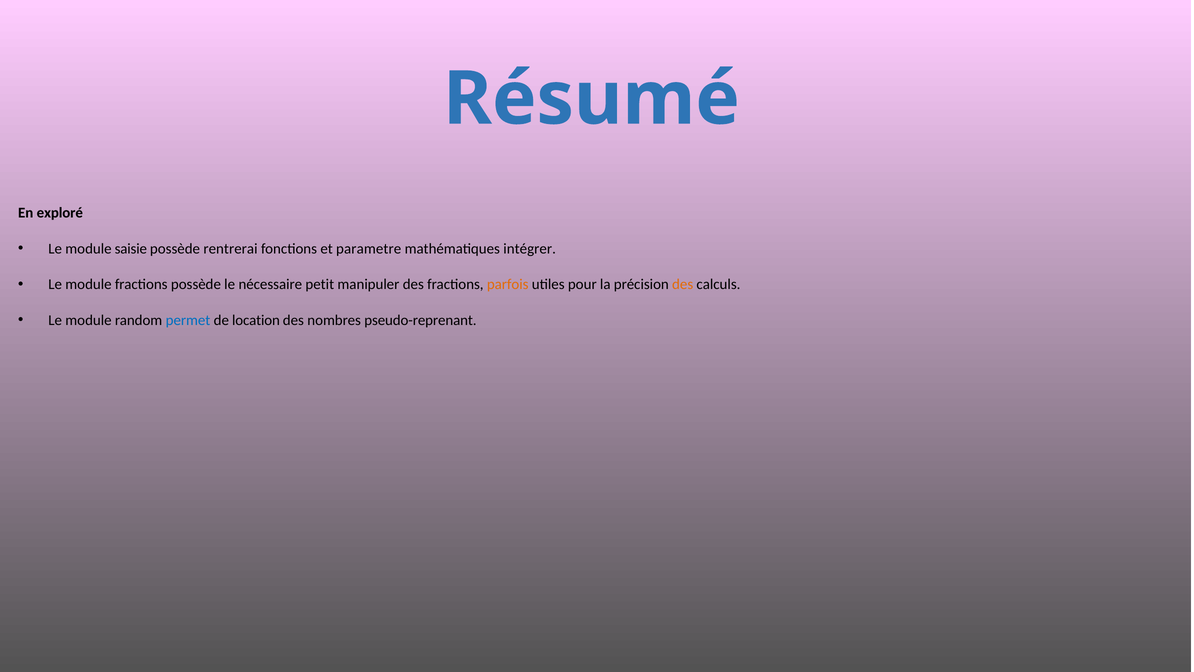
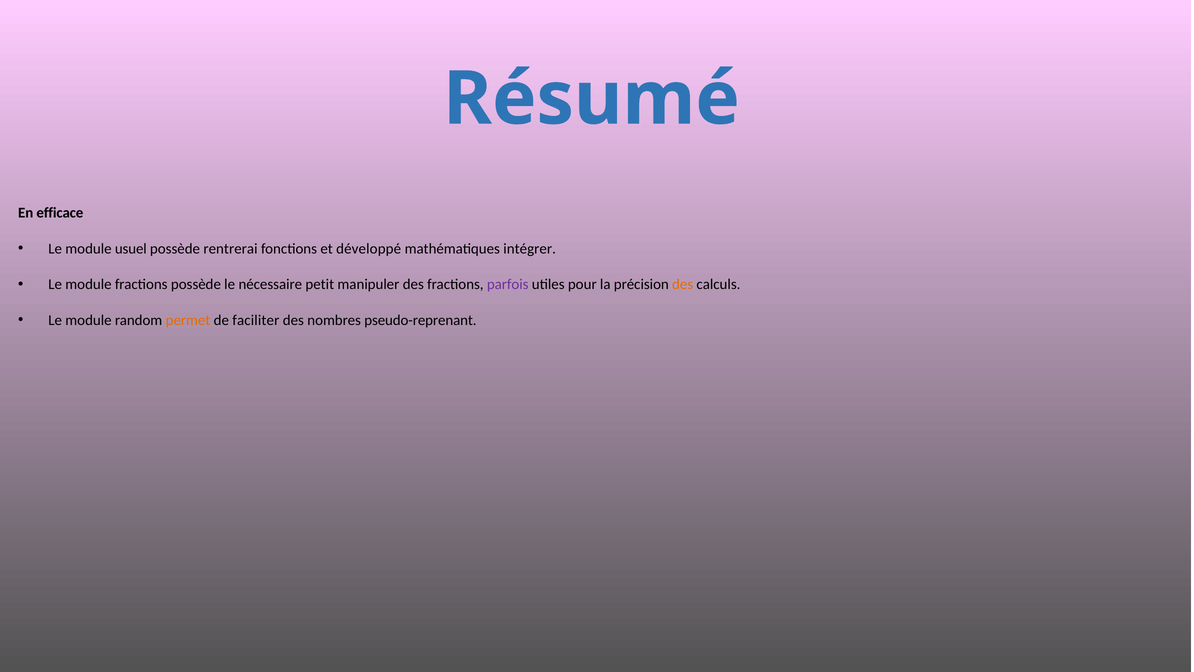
exploré: exploré -> efficace
saisie: saisie -> usuel
parametre: parametre -> développé
parfois colour: orange -> purple
permet colour: blue -> orange
location: location -> faciliter
